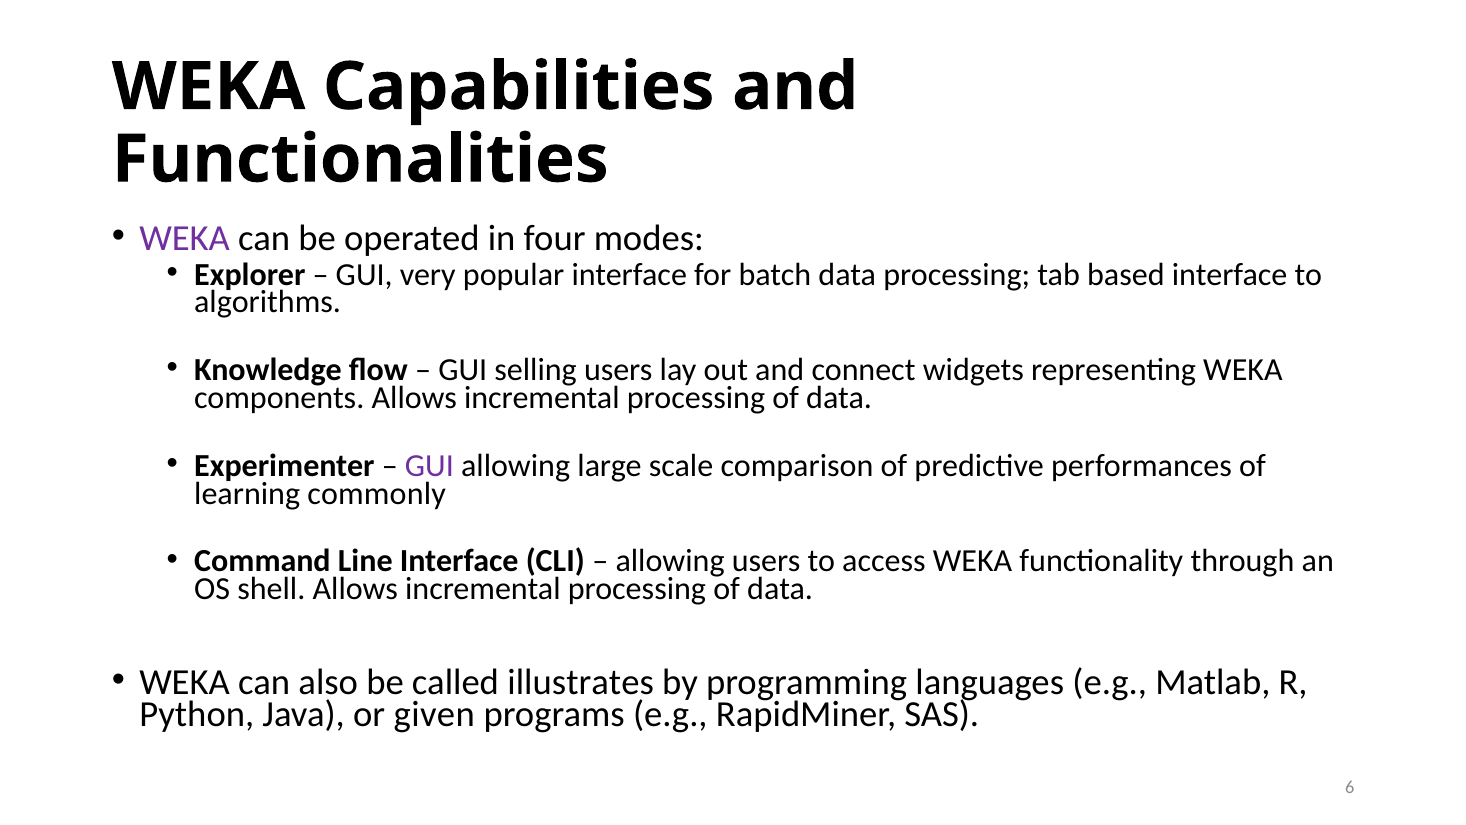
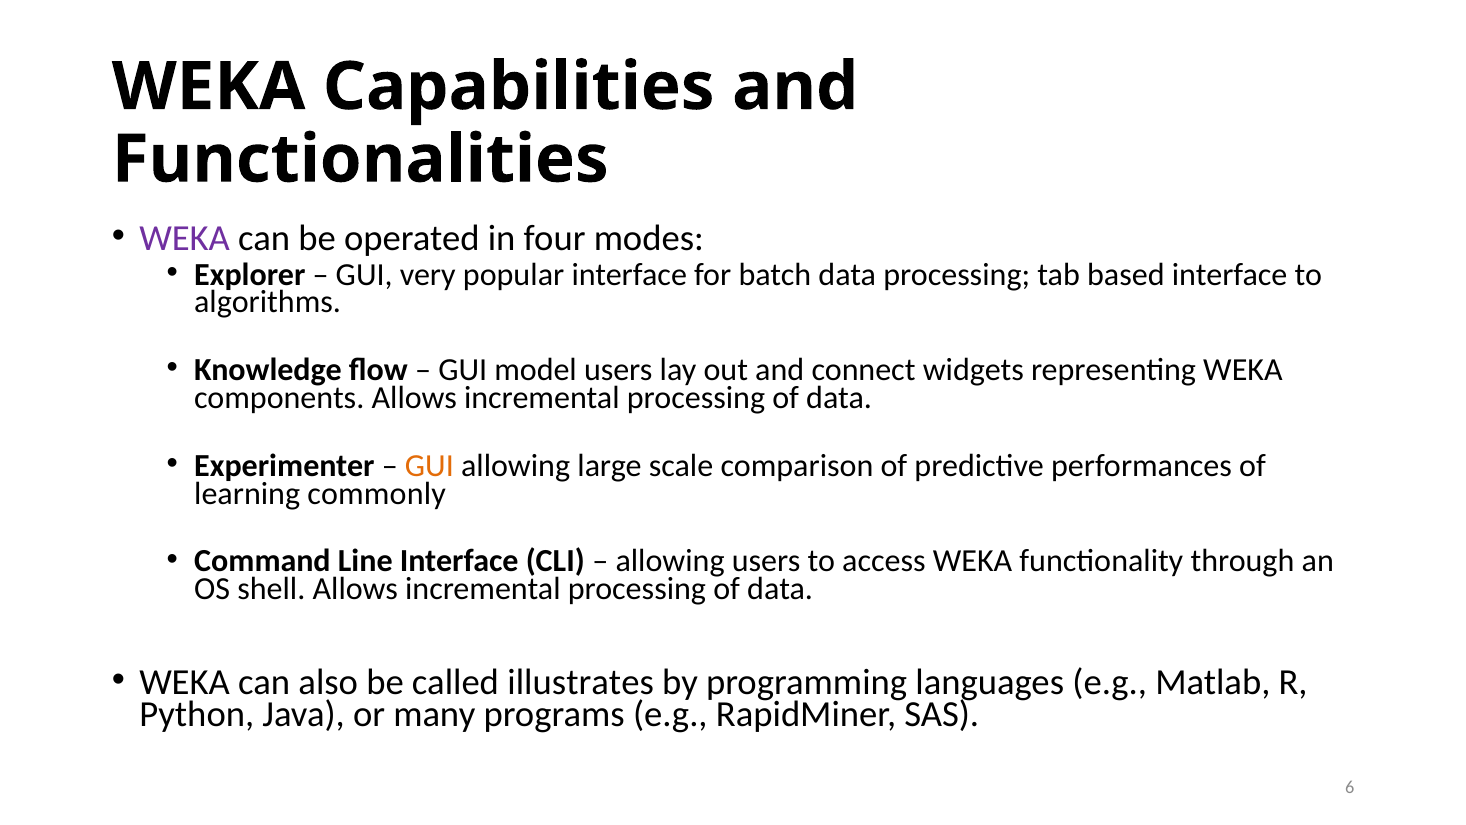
selling: selling -> model
GUI at (429, 465) colour: purple -> orange
given: given -> many
